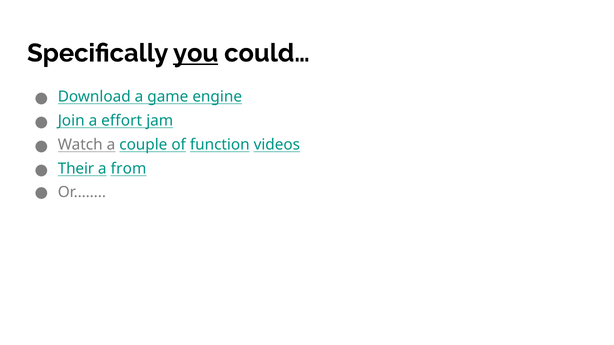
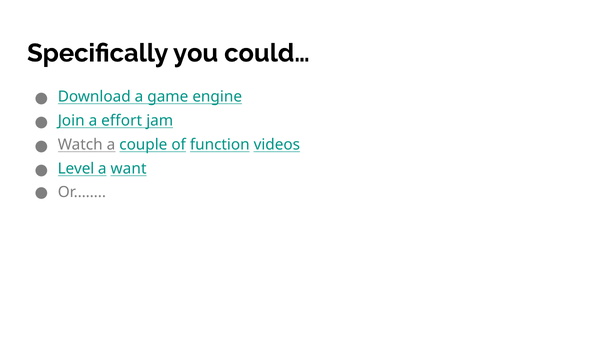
you underline: present -> none
Their: Their -> Level
from: from -> want
